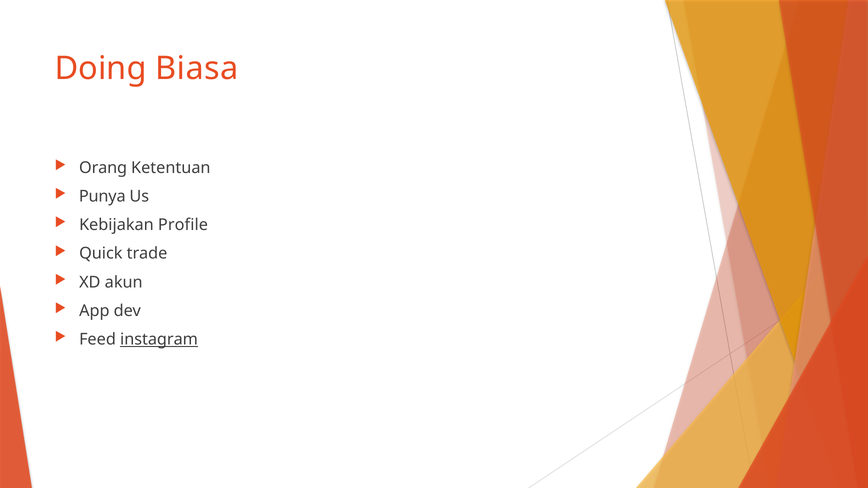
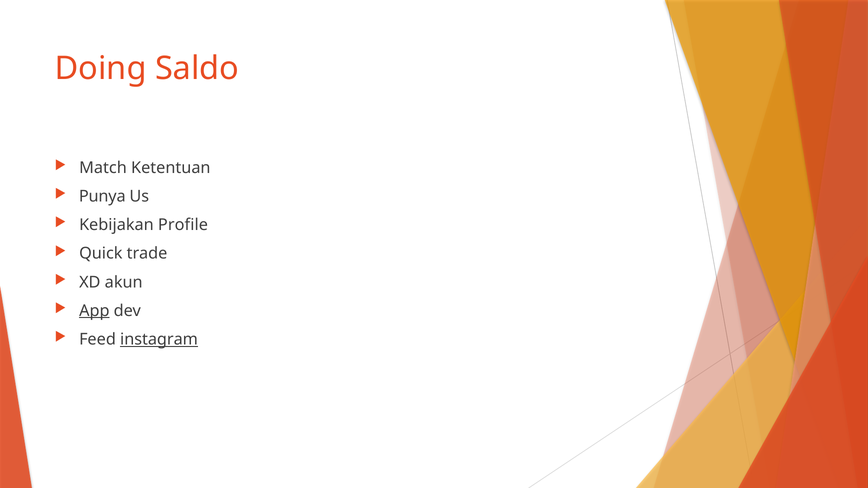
Biasa: Biasa -> Saldo
Orang: Orang -> Match
App underline: none -> present
